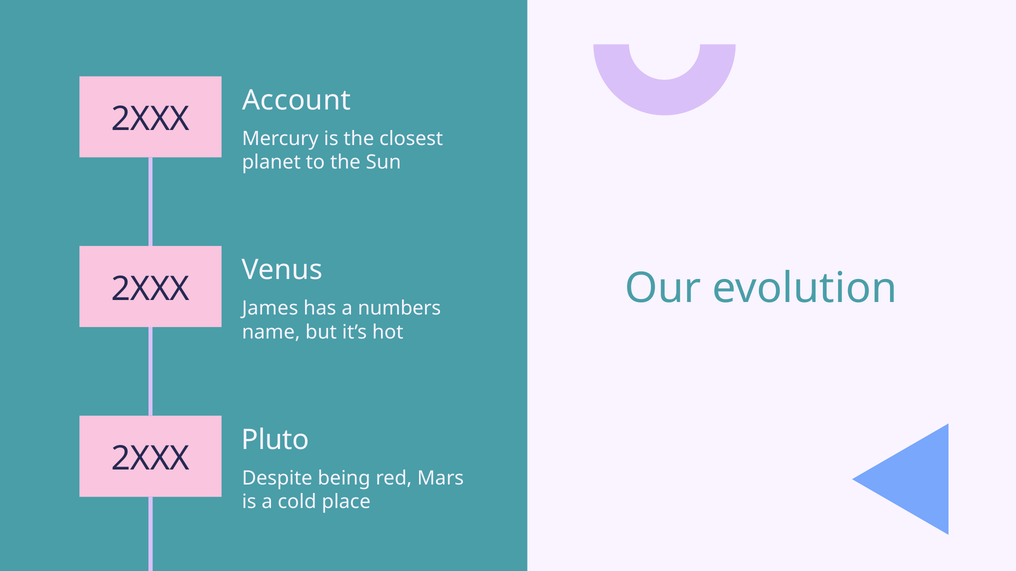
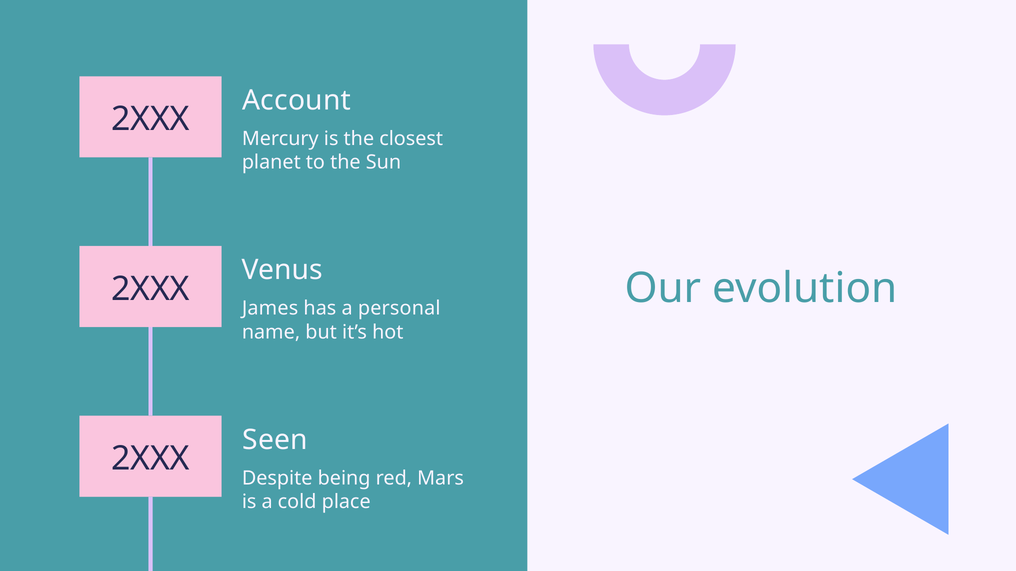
numbers: numbers -> personal
Pluto: Pluto -> Seen
